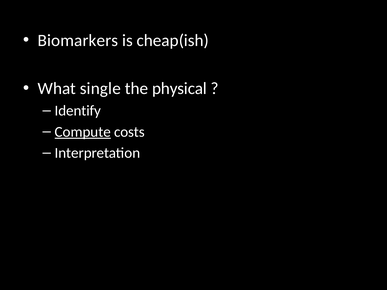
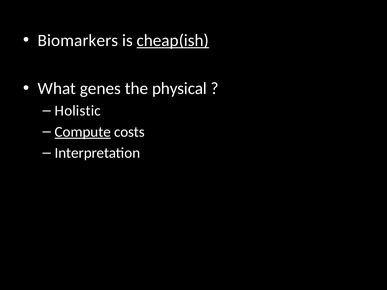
cheap(ish underline: none -> present
single: single -> genes
Identify: Identify -> Holistic
